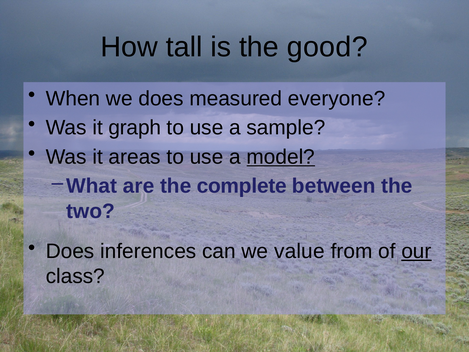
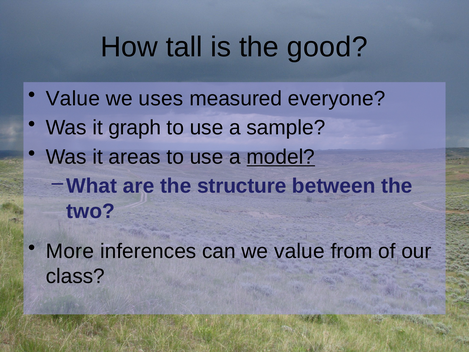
When at (73, 98): When -> Value
we does: does -> uses
complete: complete -> structure
Does at (70, 251): Does -> More
our underline: present -> none
